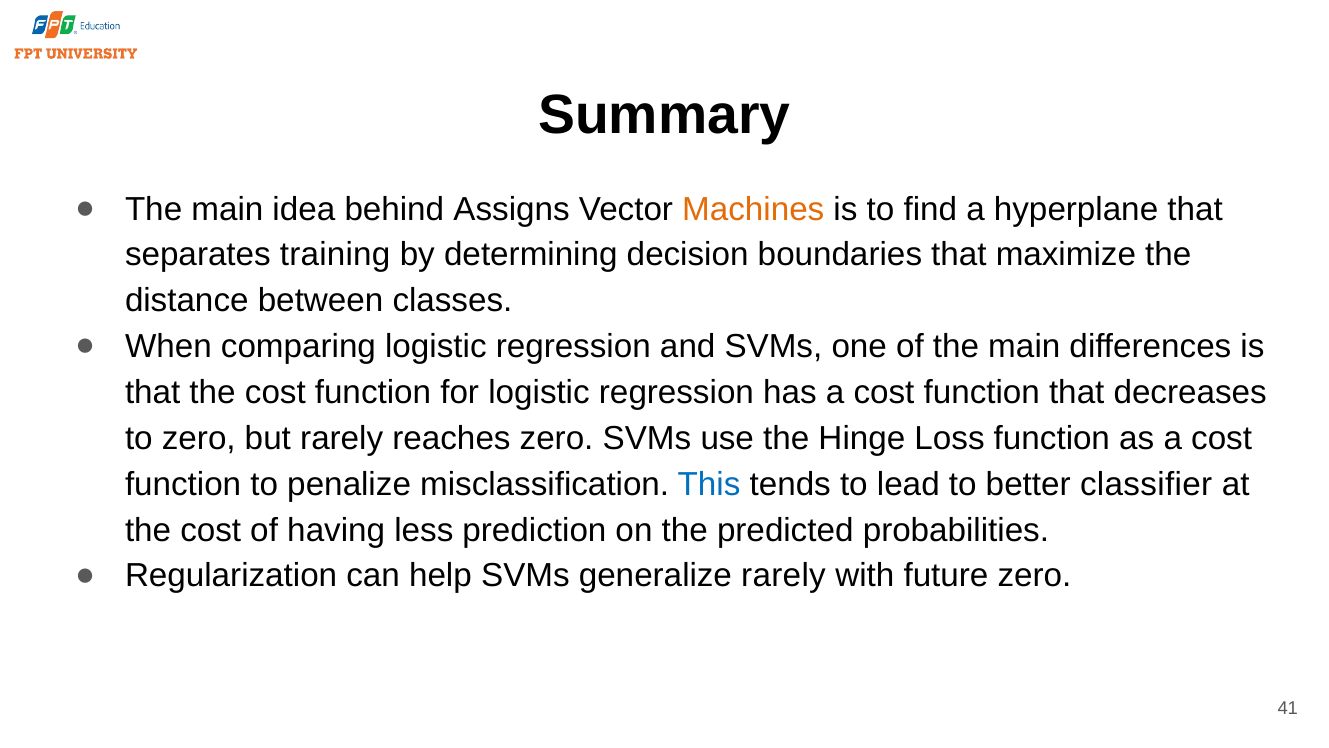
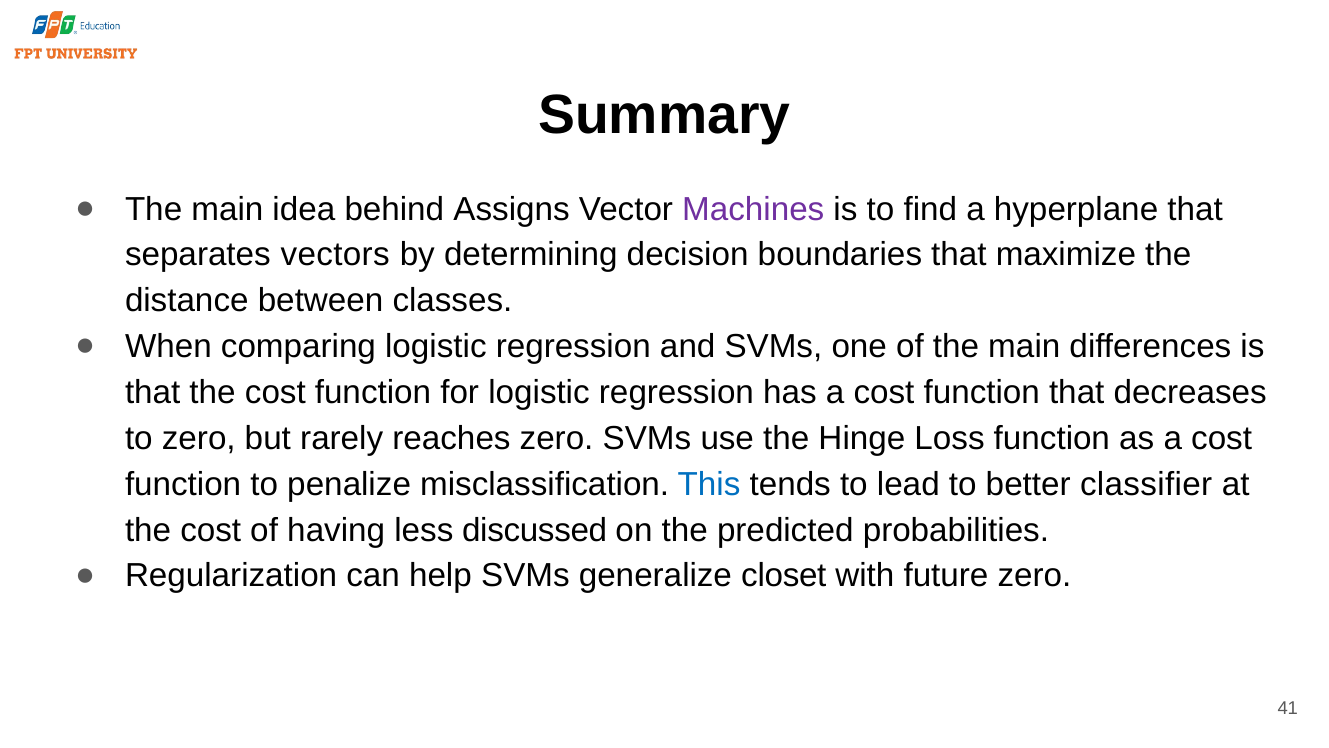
Machines colour: orange -> purple
training: training -> vectors
prediction: prediction -> discussed
generalize rarely: rarely -> closet
